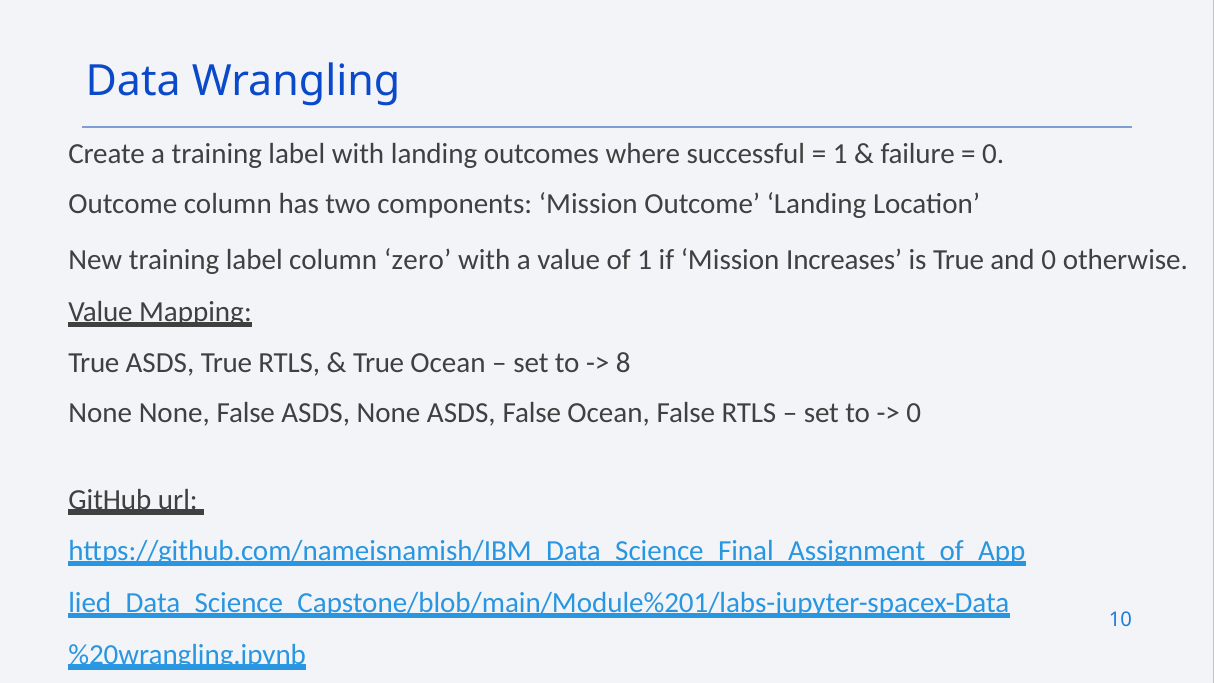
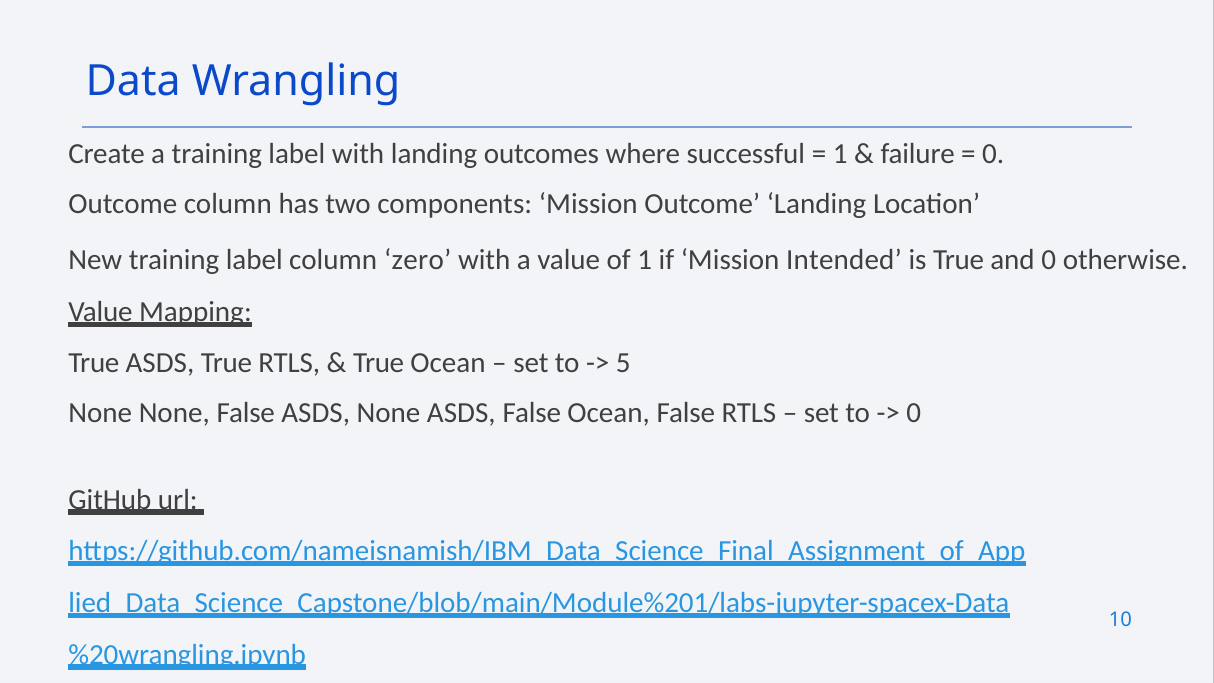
Increases: Increases -> Intended
8: 8 -> 5
